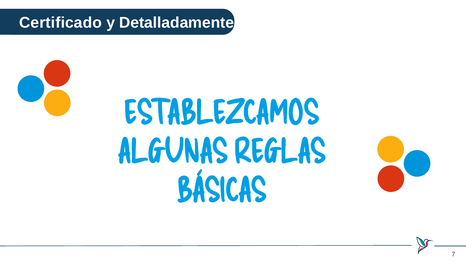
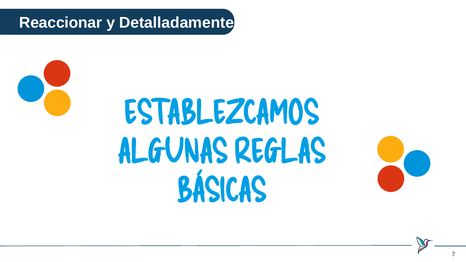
Certificado: Certificado -> Reaccionar
